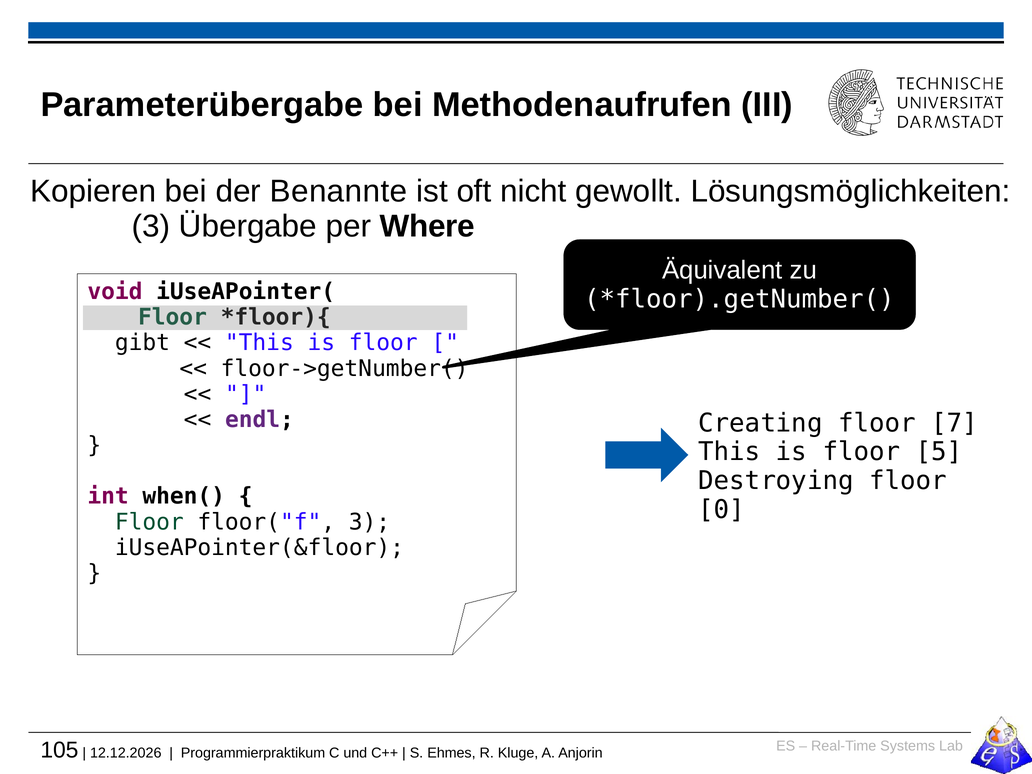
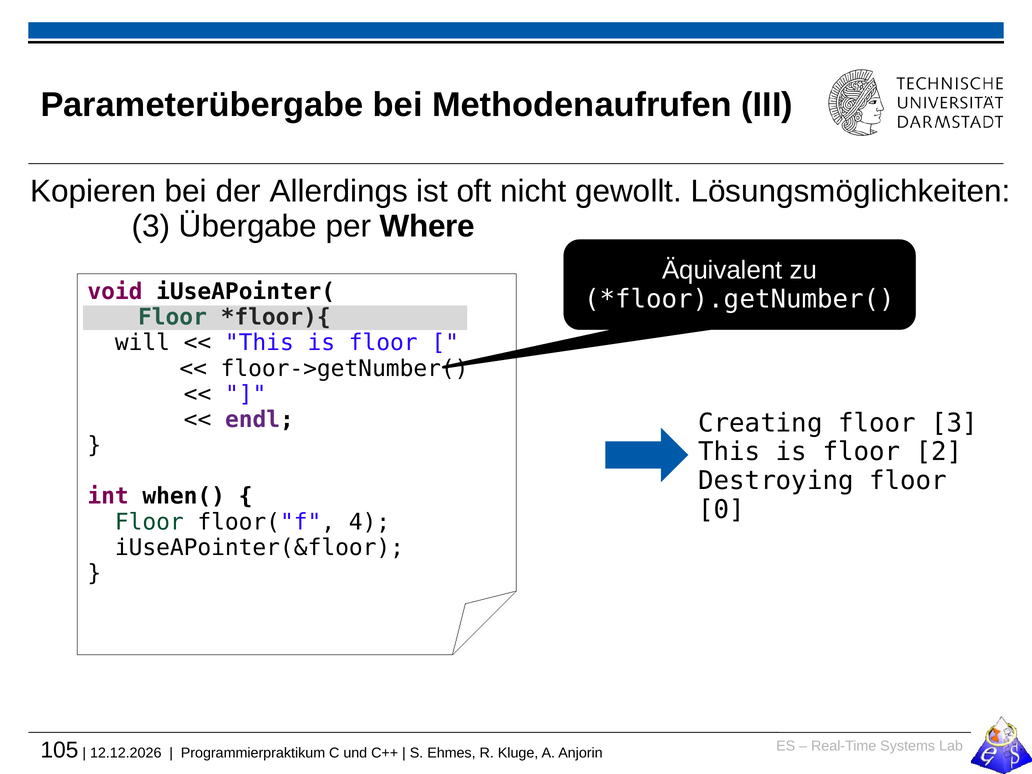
Benannte: Benannte -> Allerdings
gibt: gibt -> will
floor 7: 7 -> 3
5: 5 -> 2
floor("f 3: 3 -> 4
